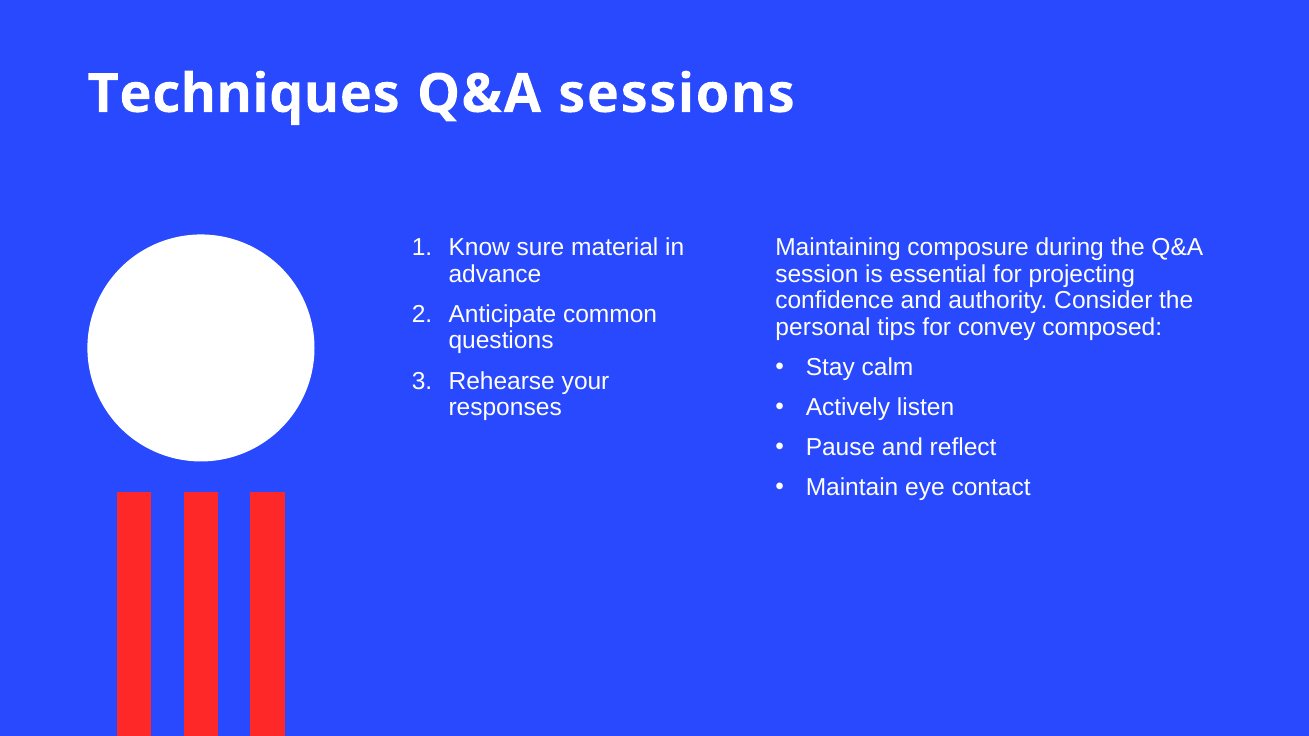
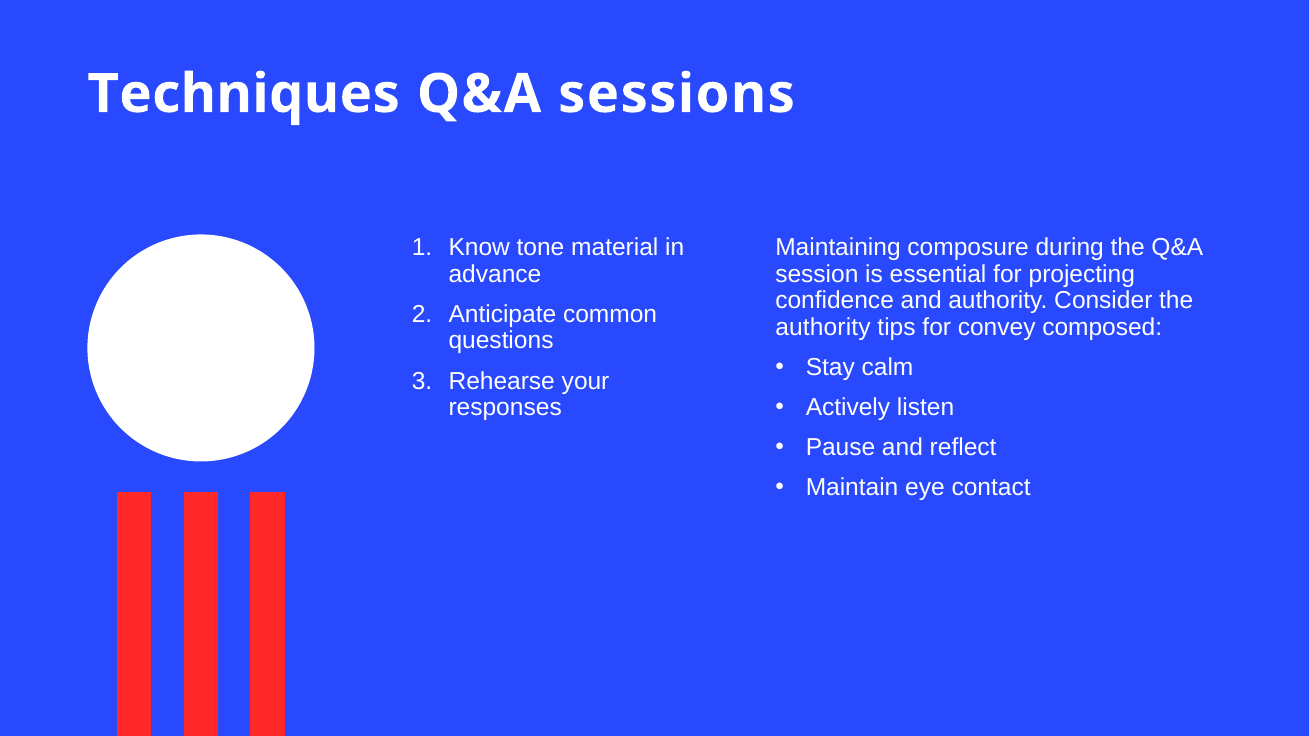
sure: sure -> tone
personal at (823, 327): personal -> authority
